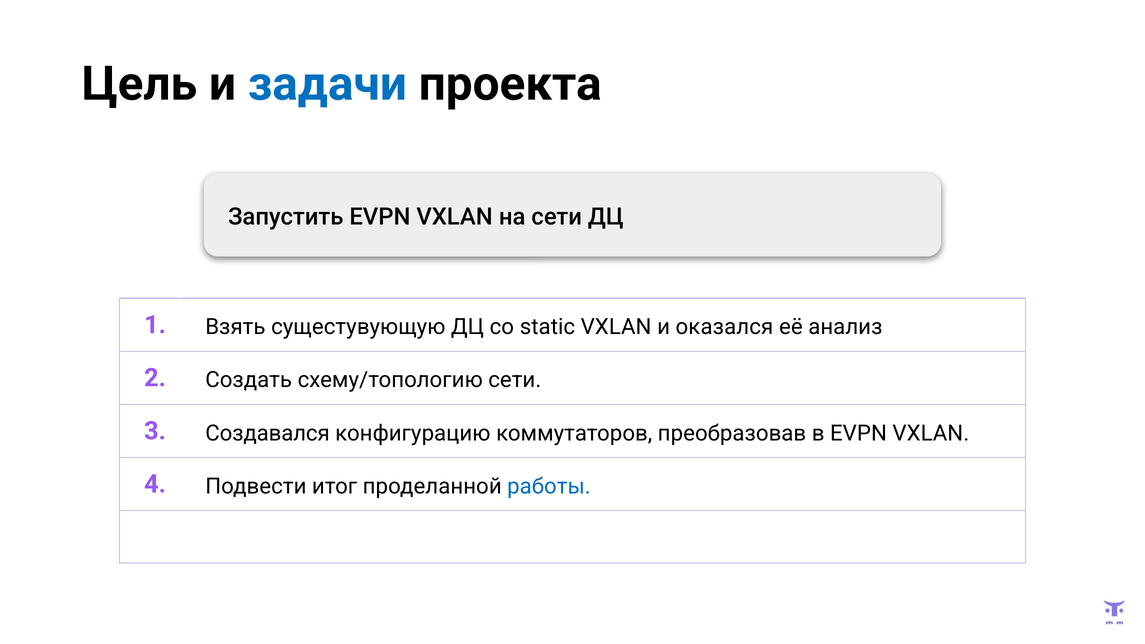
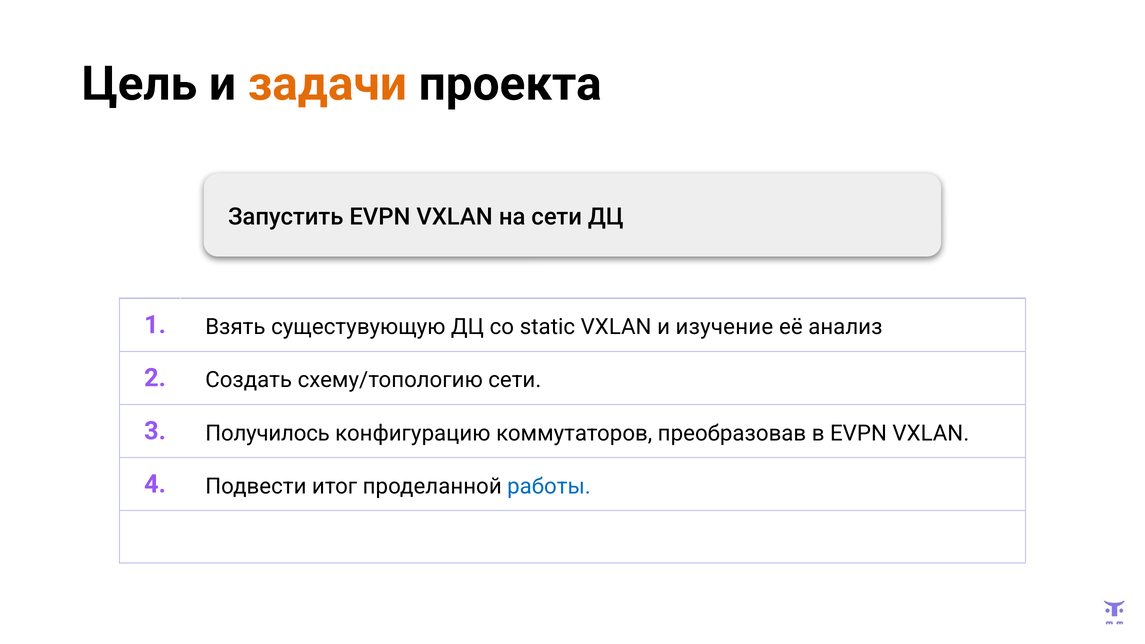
задачи colour: blue -> orange
оказался: оказался -> изучение
Создавался: Создавался -> Получилось
